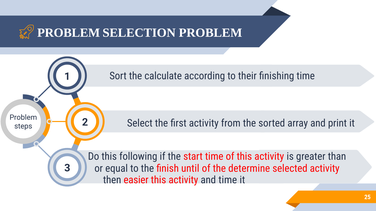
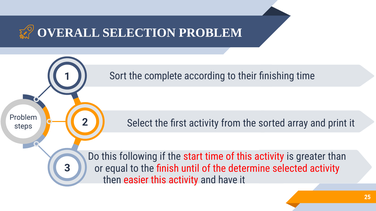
PROBLEM at (69, 33): PROBLEM -> OVERALL
calculate: calculate -> complete
and time: time -> have
